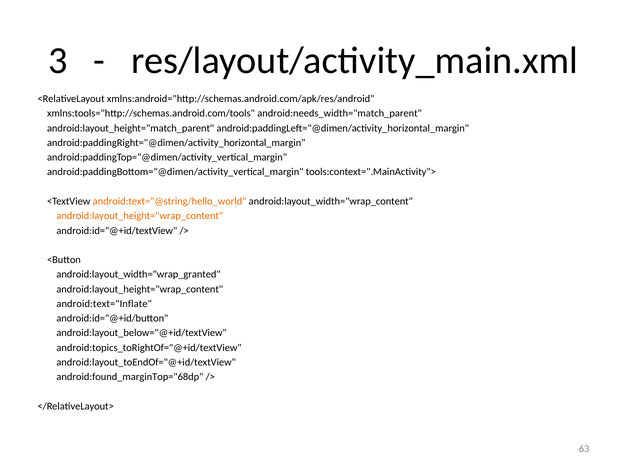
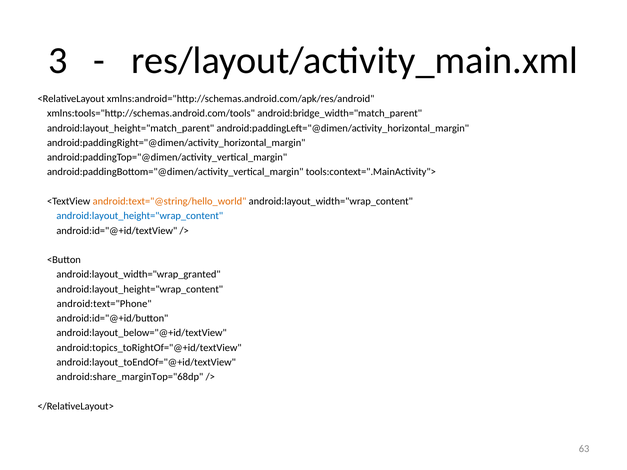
android:needs_width="match_parent: android:needs_width="match_parent -> android:bridge_width="match_parent
android:layout_height="wrap_content at (140, 216) colour: orange -> blue
android:text="Inflate: android:text="Inflate -> android:text="Phone
android:found_marginTop="68dp: android:found_marginTop="68dp -> android:share_marginTop="68dp
